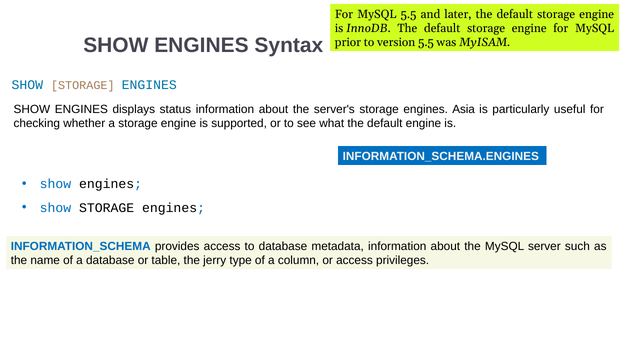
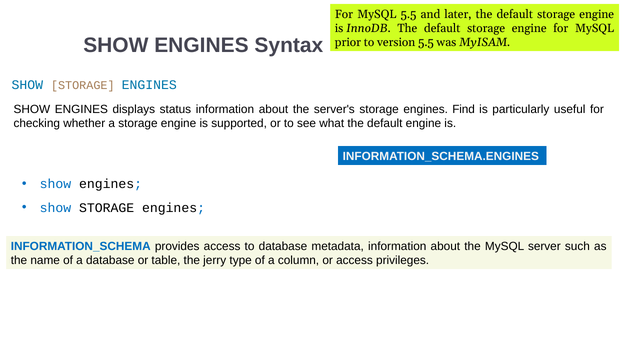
Asia: Asia -> Find
